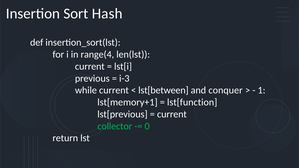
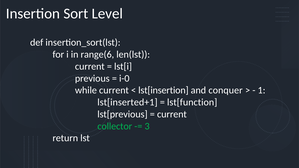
Hash: Hash -> Level
range(4: range(4 -> range(6
i-3: i-3 -> i-0
lst[between: lst[between -> lst[insertion
lst[memory+1: lst[memory+1 -> lst[inserted+1
0: 0 -> 3
